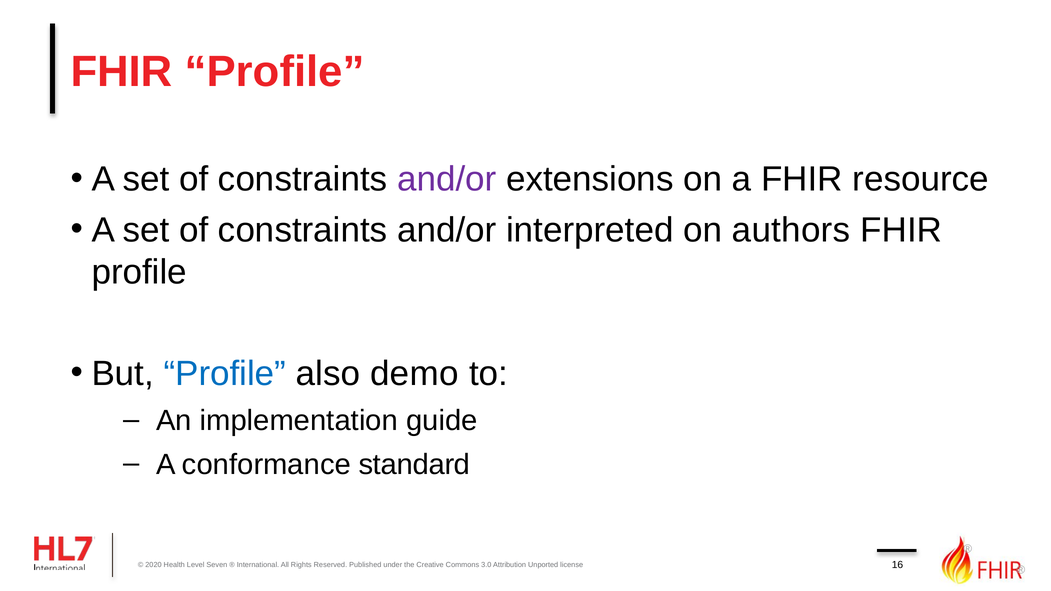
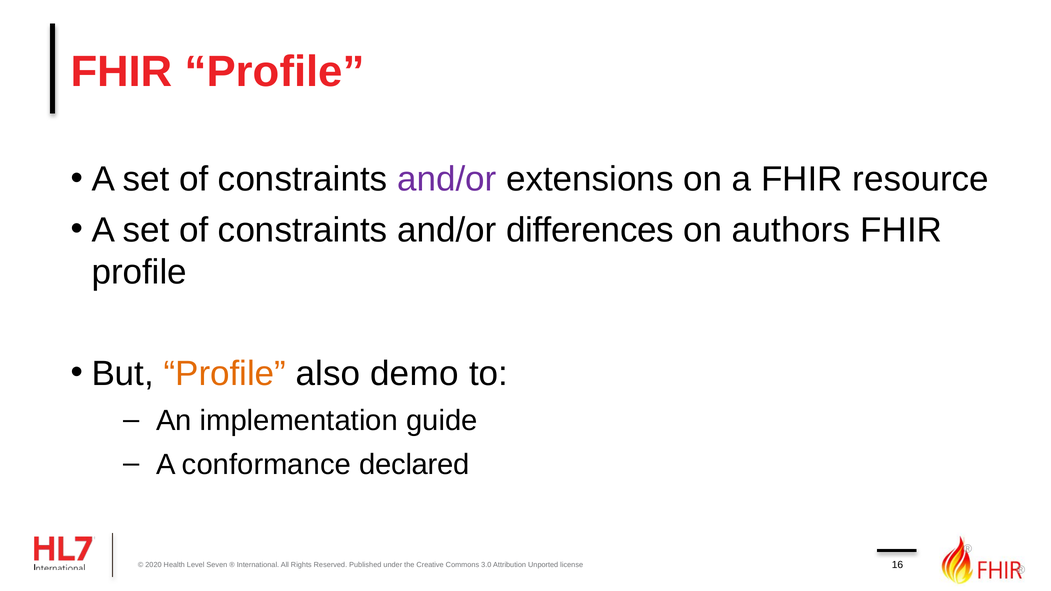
interpreted: interpreted -> differences
Profile at (225, 374) colour: blue -> orange
standard: standard -> declared
